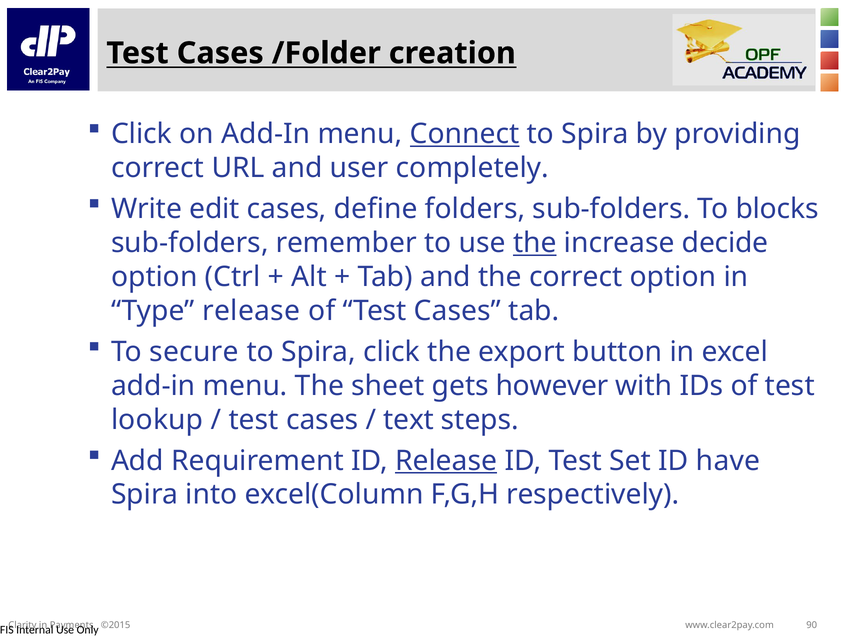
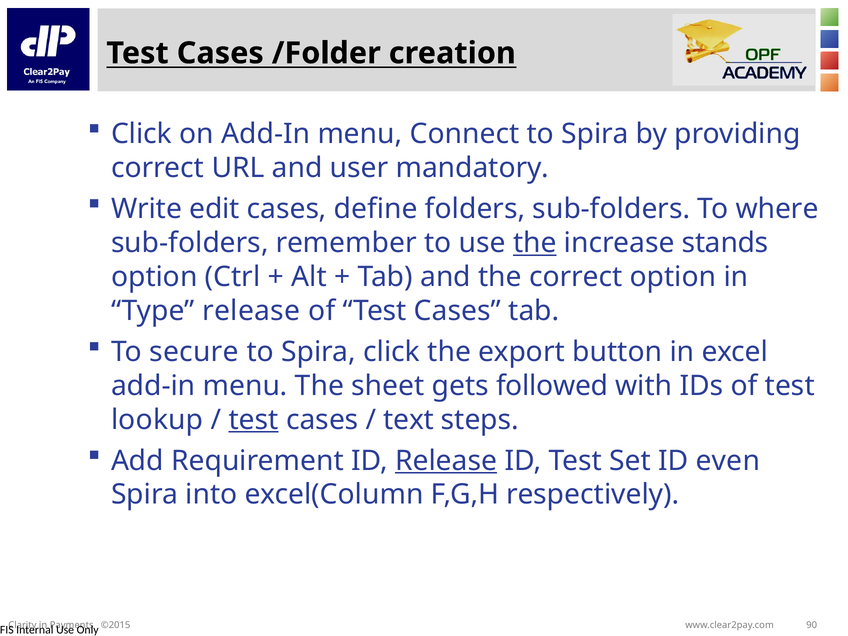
Connect underline: present -> none
completely: completely -> mandatory
blocks: blocks -> where
decide: decide -> stands
however: however -> followed
test at (254, 420) underline: none -> present
have: have -> even
